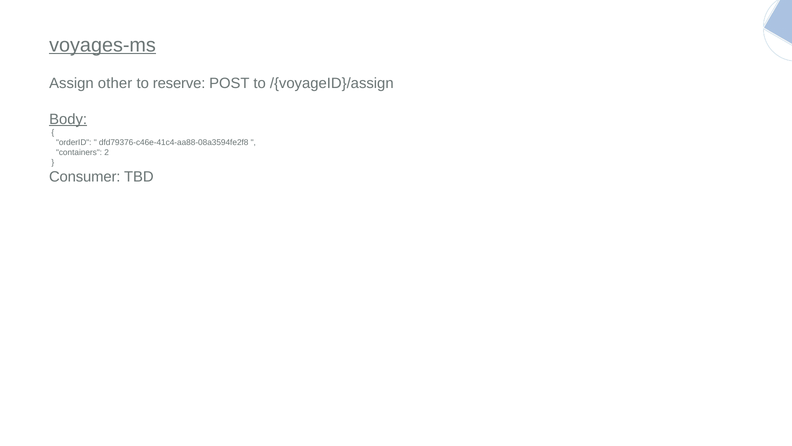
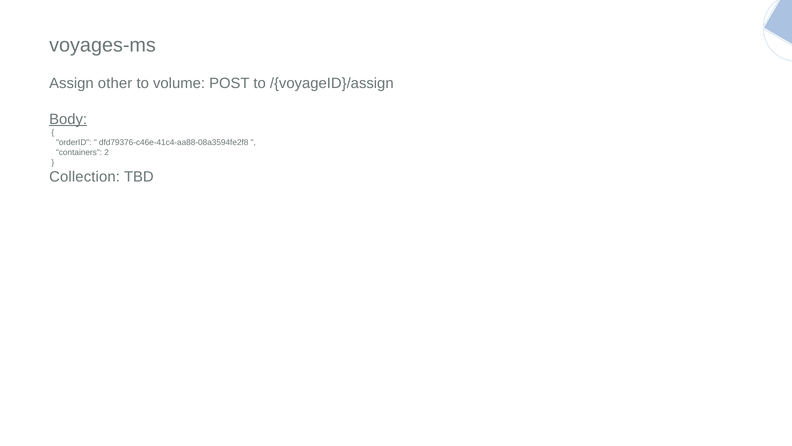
voyages-ms underline: present -> none
reserve: reserve -> volume
Consumer: Consumer -> Collection
